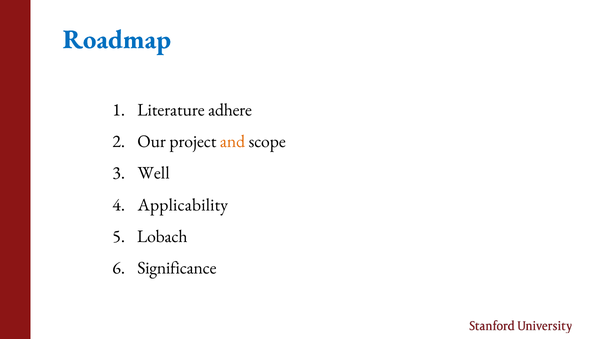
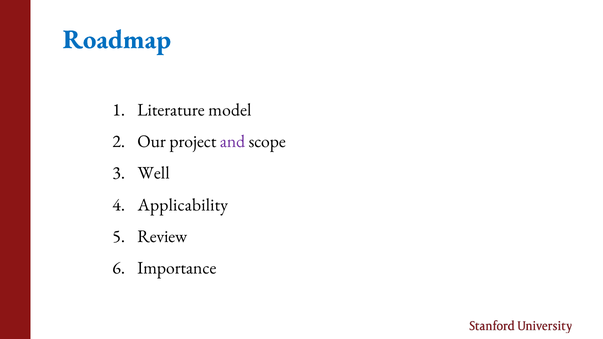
adhere: adhere -> model
and colour: orange -> purple
Lobach: Lobach -> Review
Significance: Significance -> Importance
